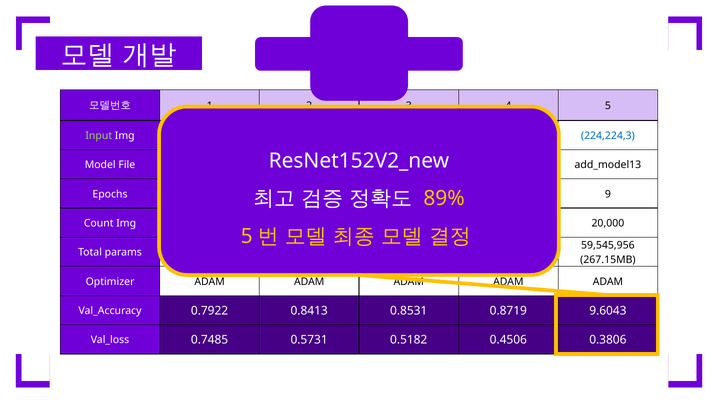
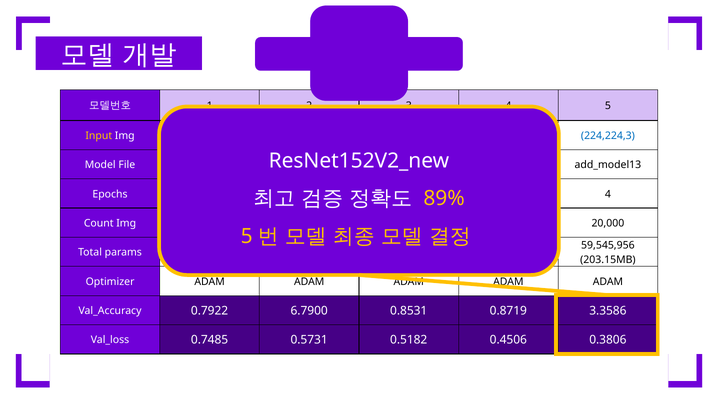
Input colour: light green -> yellow
9 at (608, 194): 9 -> 4
267.15MB: 267.15MB -> 203.15MB
0.8413: 0.8413 -> 6.7900
9.6043: 9.6043 -> 3.3586
